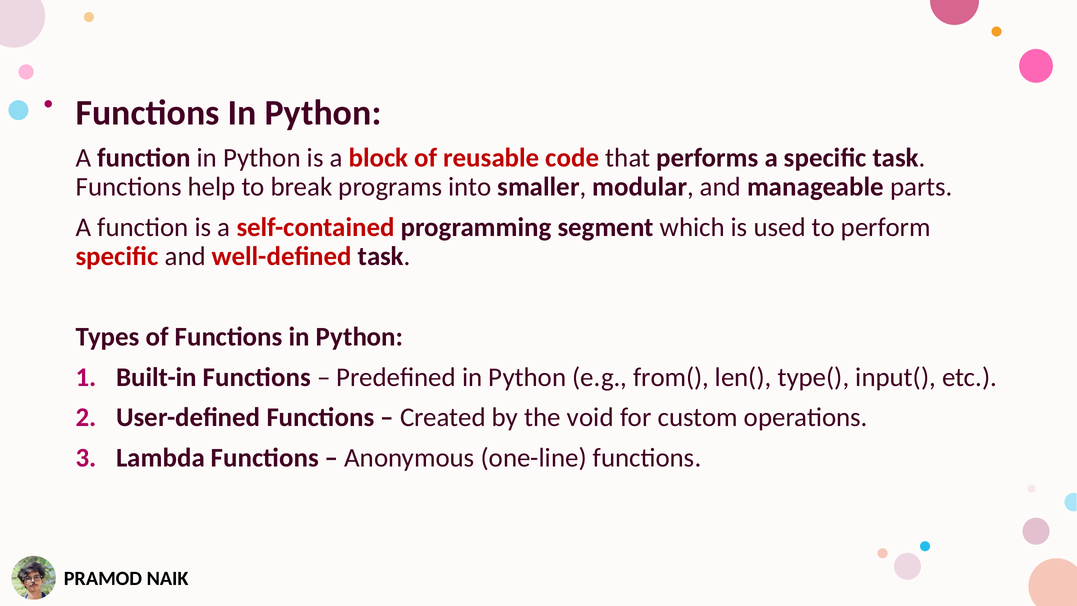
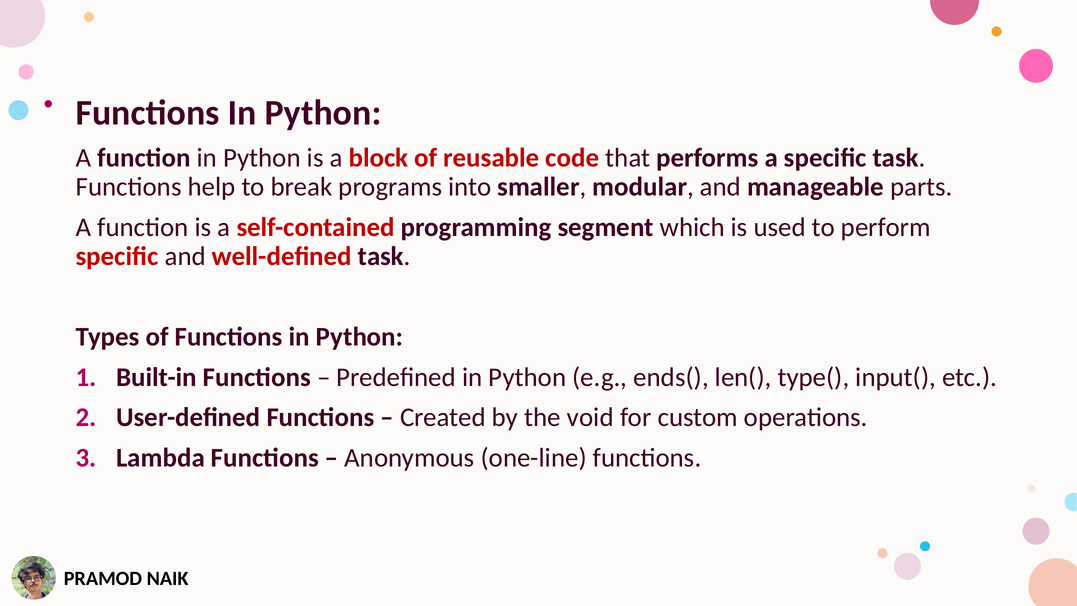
from(: from( -> ends(
